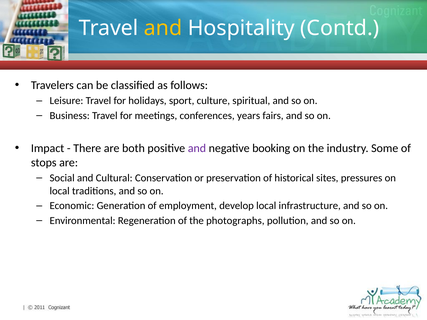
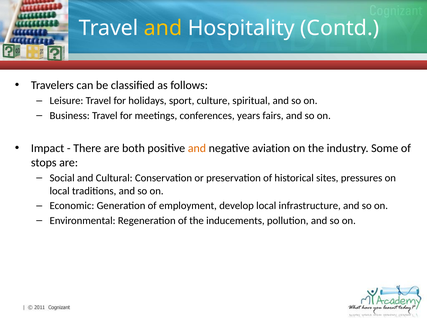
and at (197, 148) colour: purple -> orange
booking: booking -> aviation
photographs: photographs -> inducements
